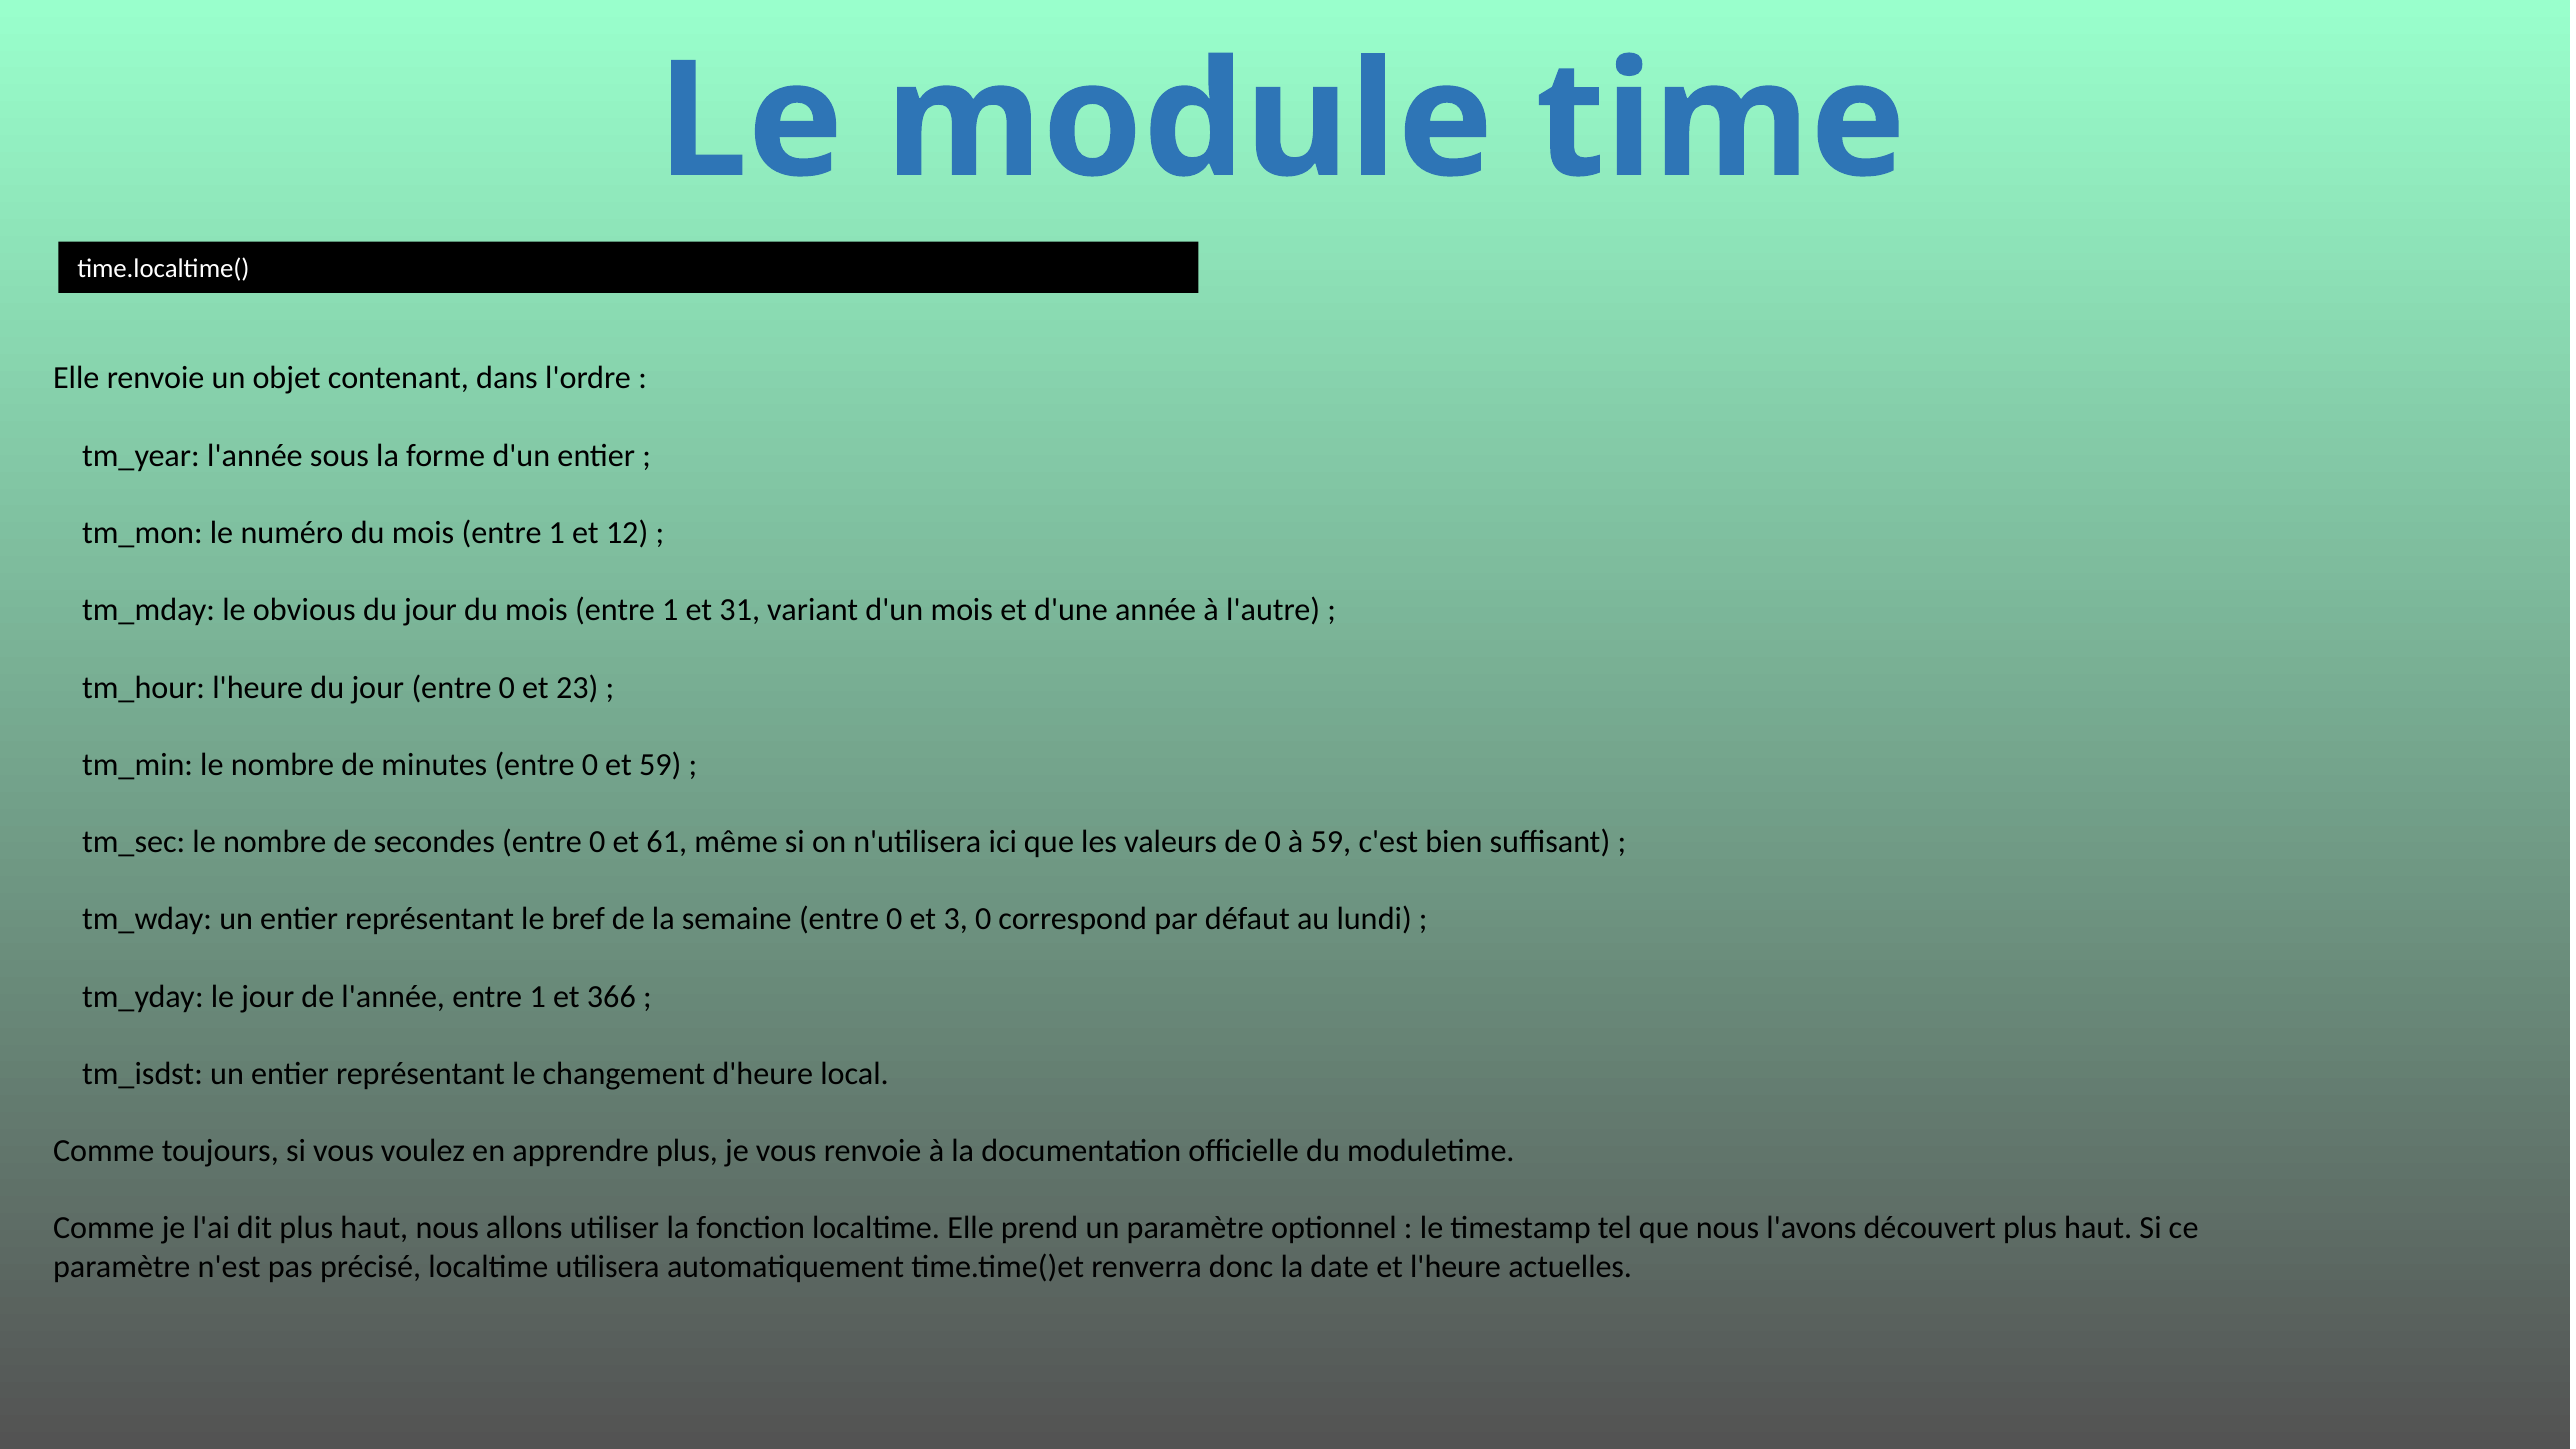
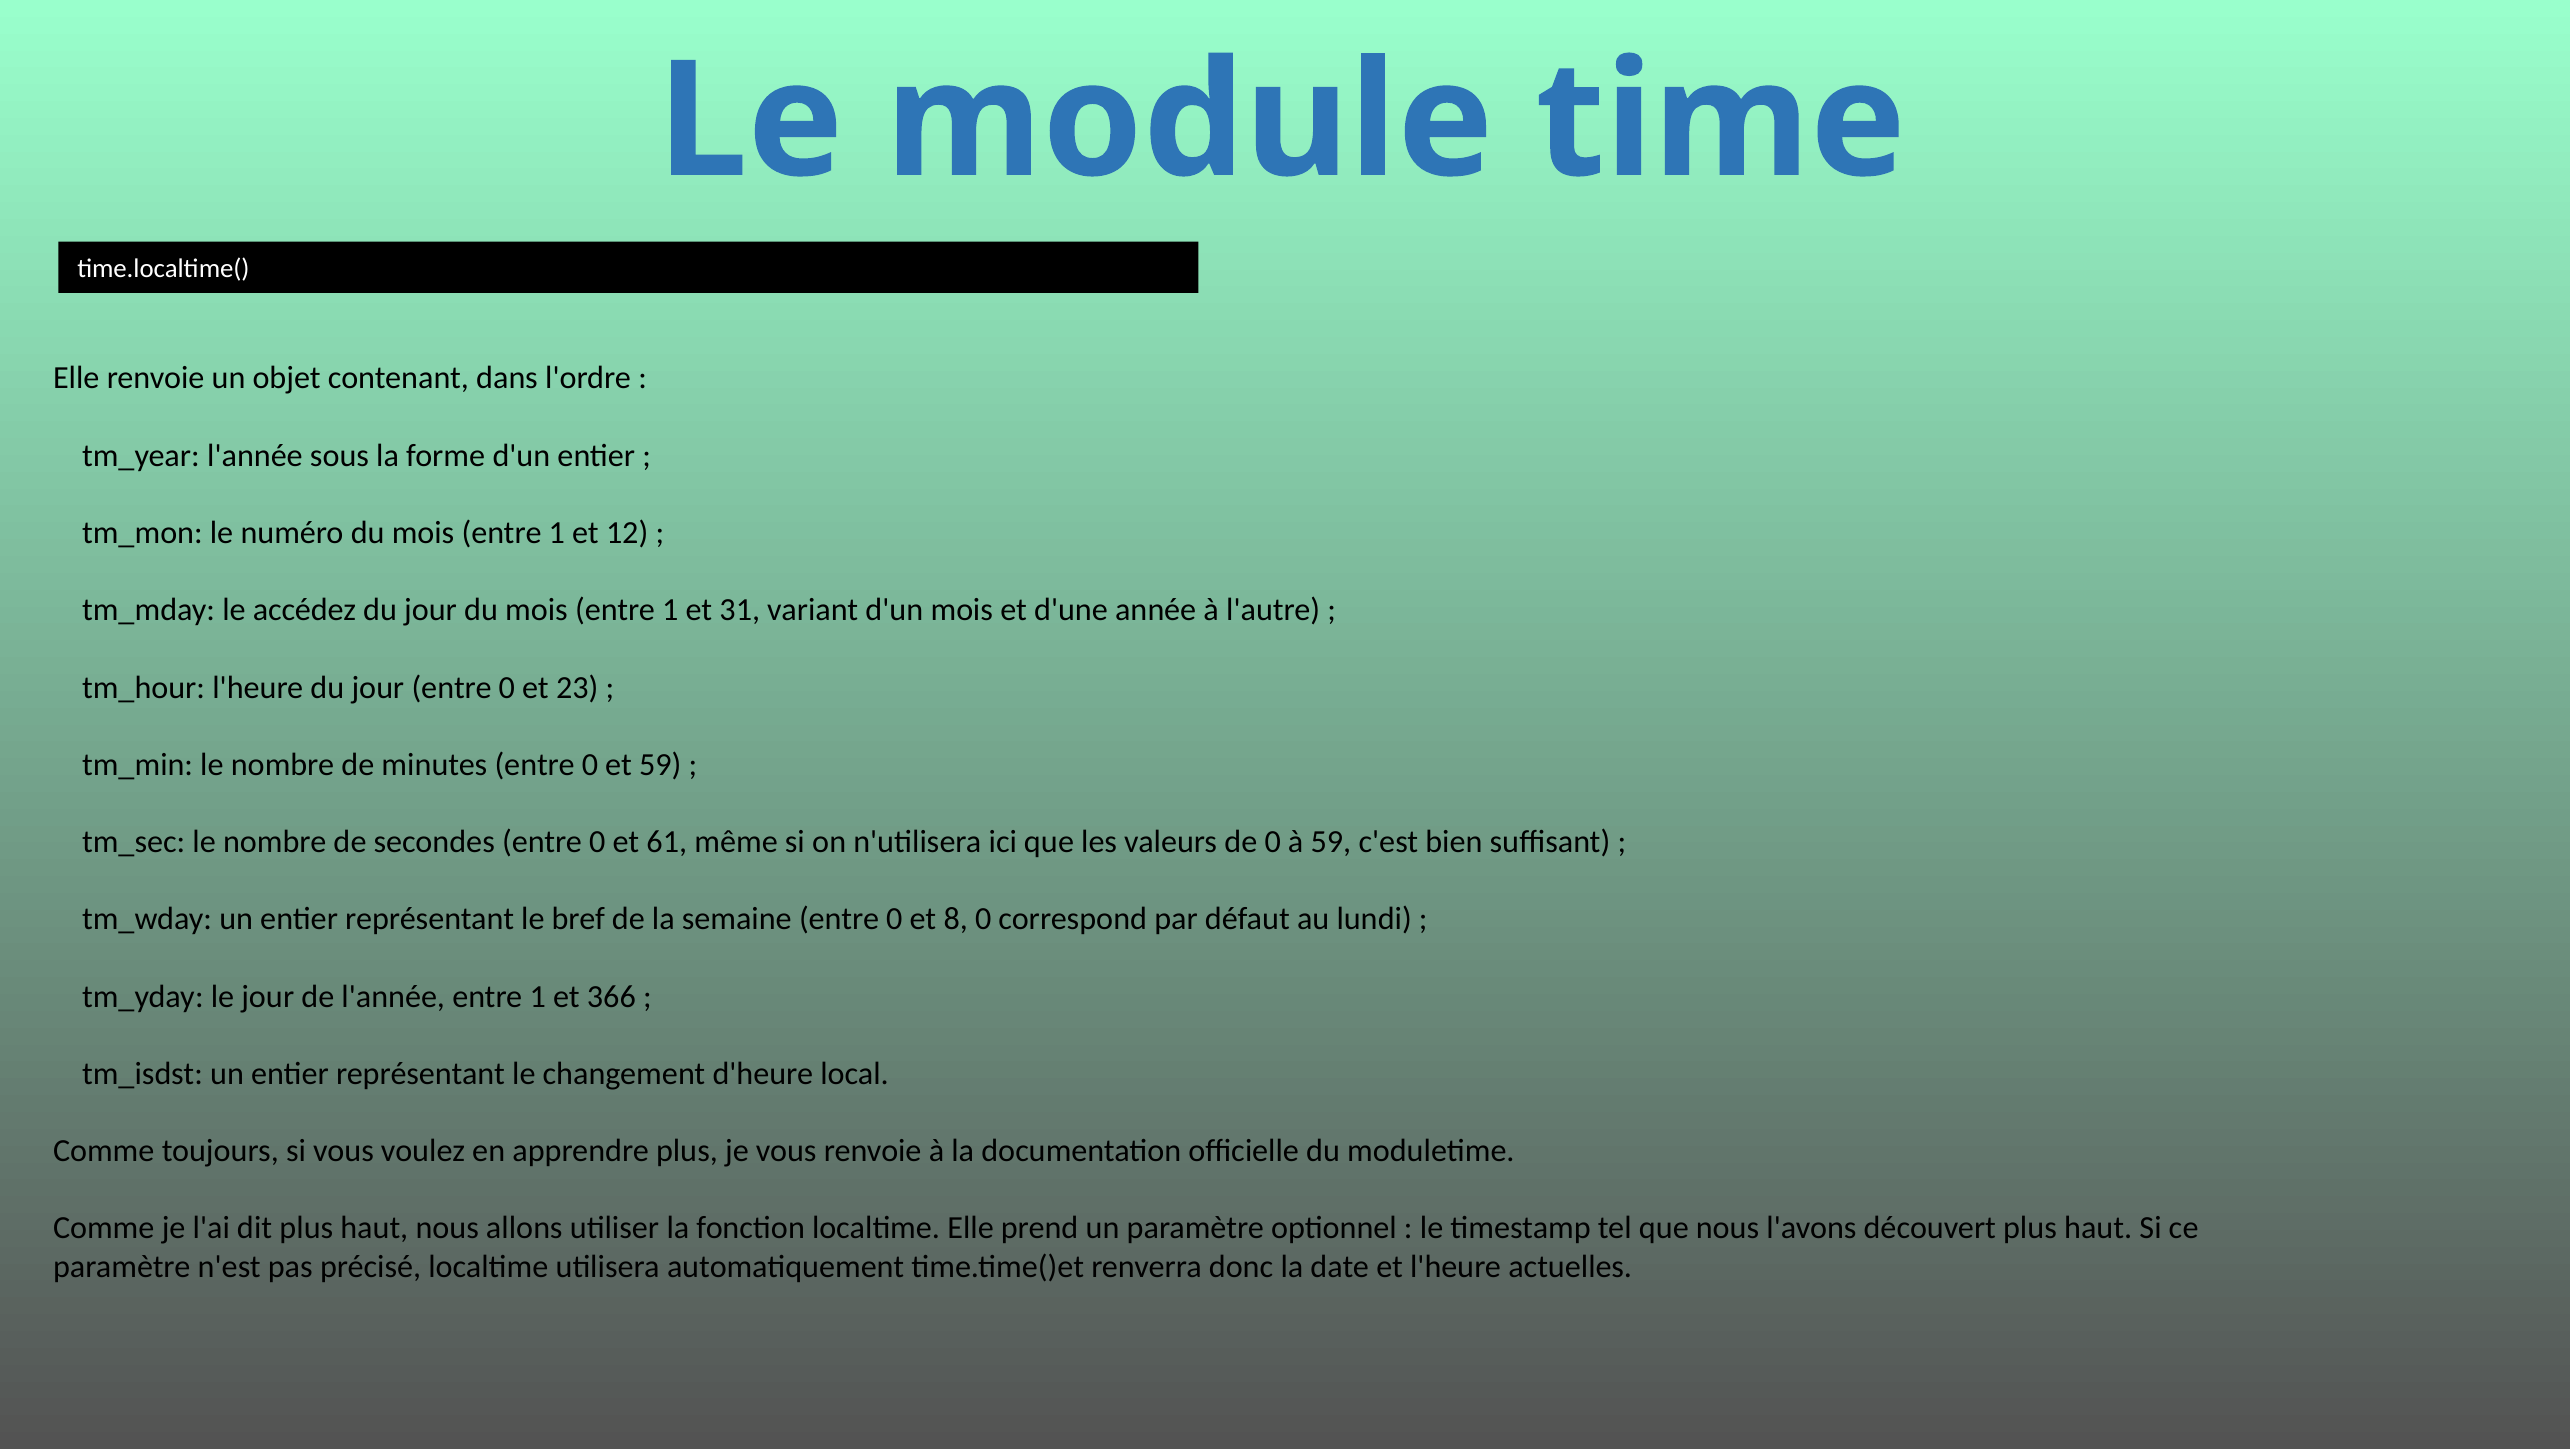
obvious: obvious -> accédez
3: 3 -> 8
